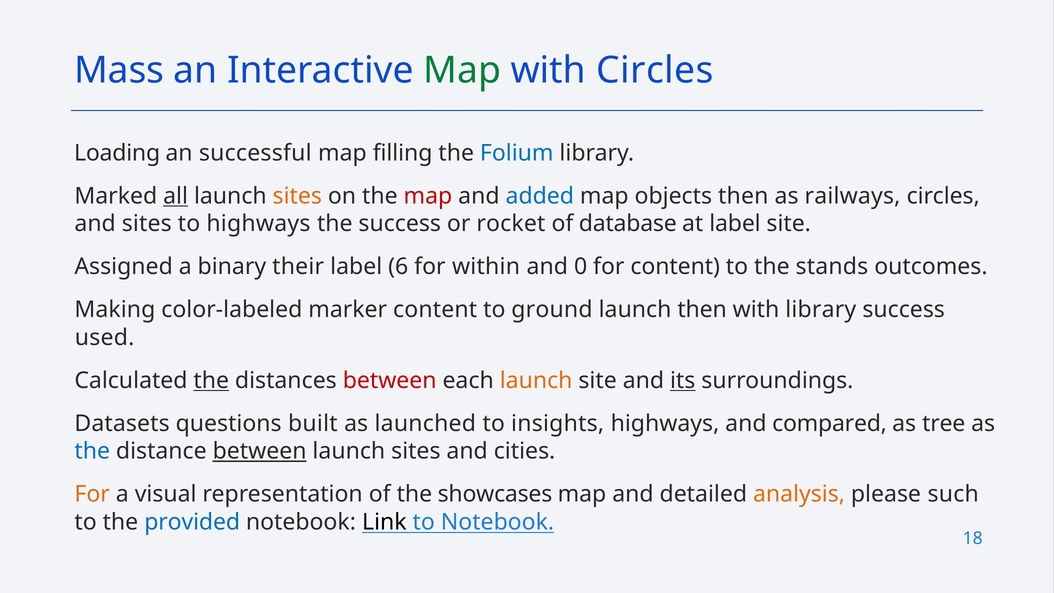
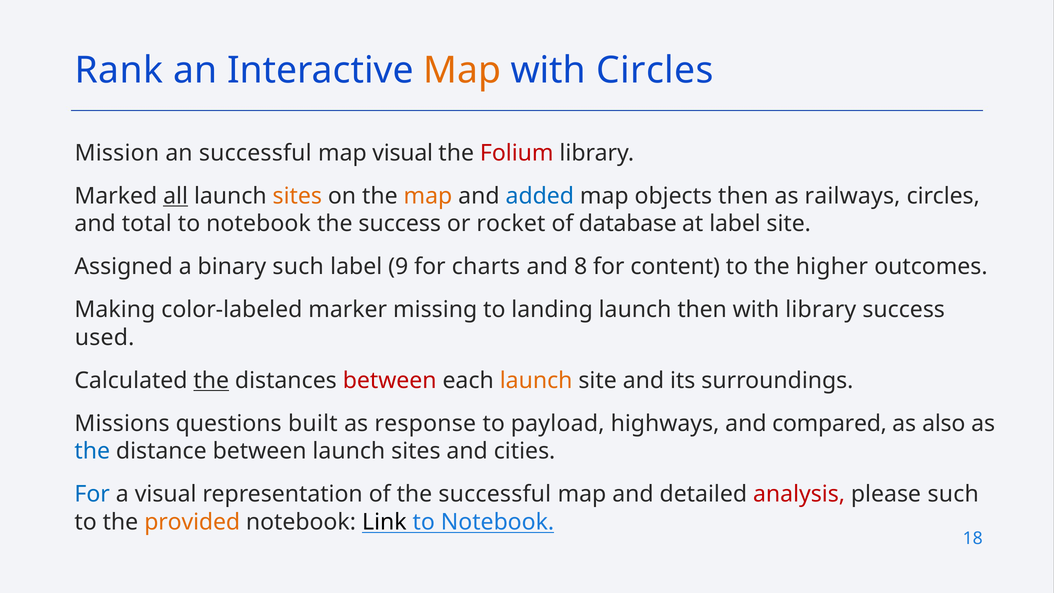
Mass: Mass -> Rank
Map at (462, 70) colour: green -> orange
Loading: Loading -> Mission
map filling: filling -> visual
Folium colour: blue -> red
map at (428, 196) colour: red -> orange
and sites: sites -> total
highways at (258, 224): highways -> notebook
binary their: their -> such
6: 6 -> 9
within: within -> charts
0: 0 -> 8
stands: stands -> higher
marker content: content -> missing
ground: ground -> landing
its underline: present -> none
Datasets: Datasets -> Missions
launched: launched -> response
insights: insights -> payload
tree: tree -> also
between at (260, 451) underline: present -> none
For at (92, 494) colour: orange -> blue
the showcases: showcases -> successful
analysis colour: orange -> red
provided colour: blue -> orange
